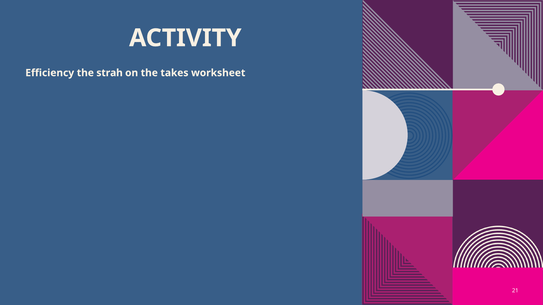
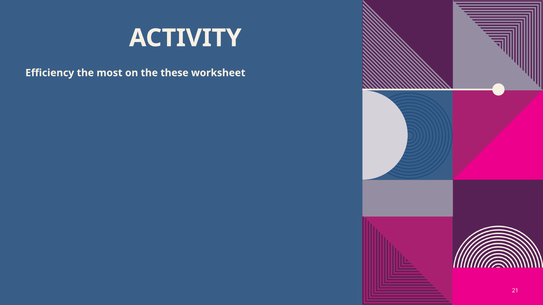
strah: strah -> most
takes: takes -> these
